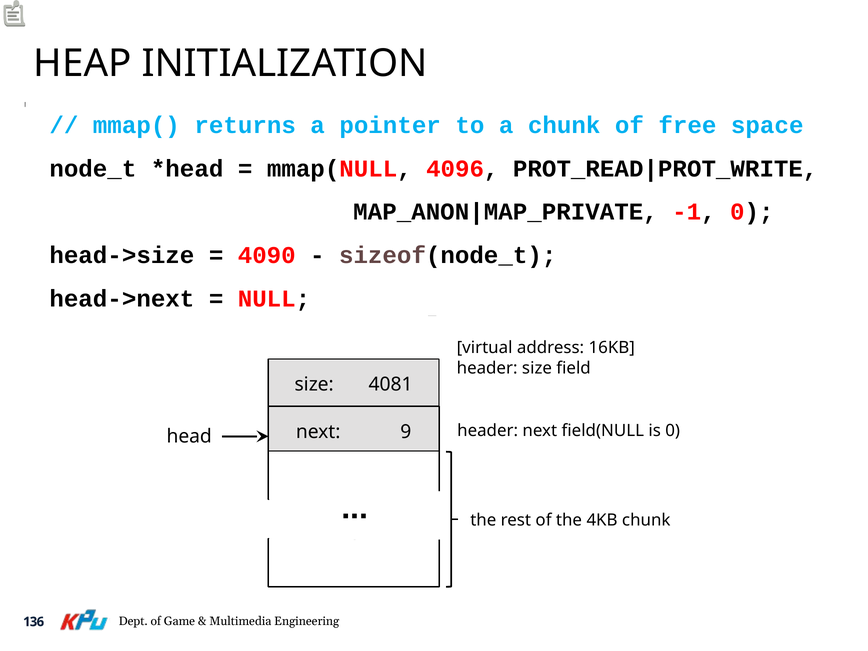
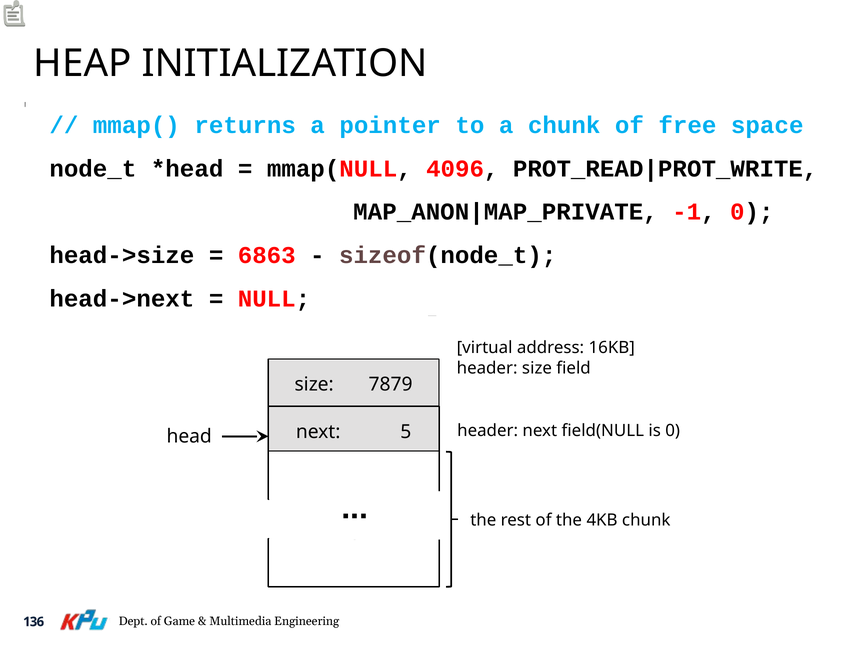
4090: 4090 -> 6863
4081: 4081 -> 7879
9: 9 -> 5
